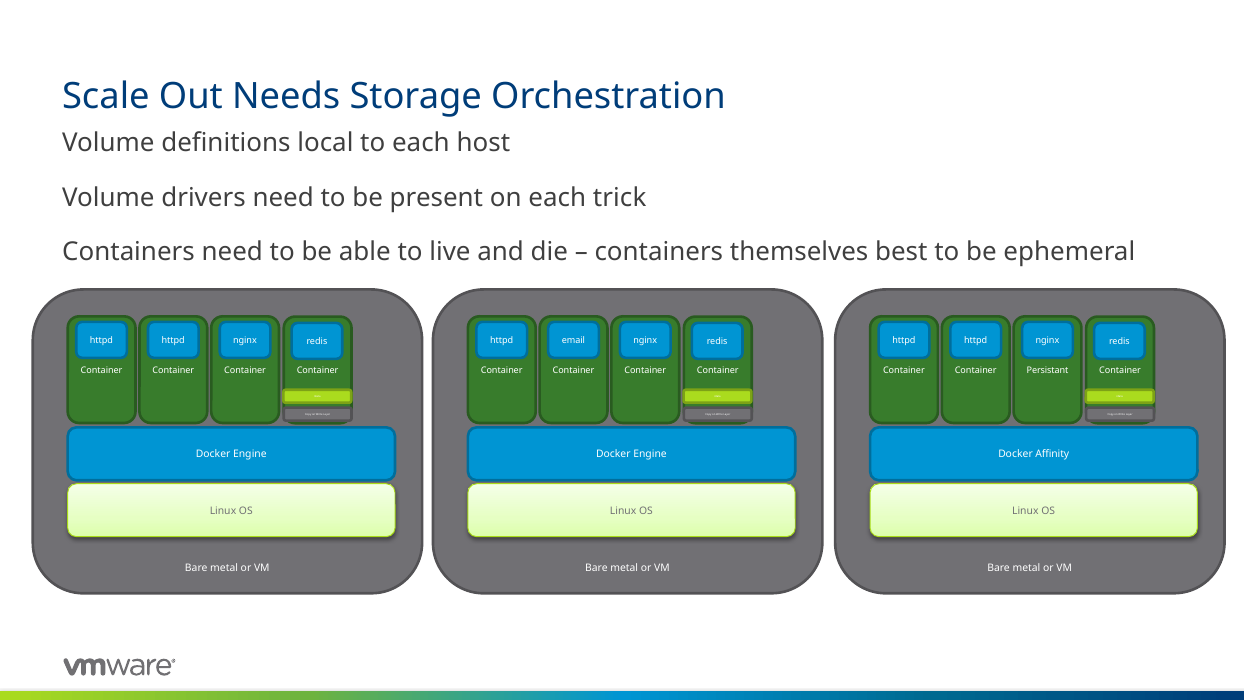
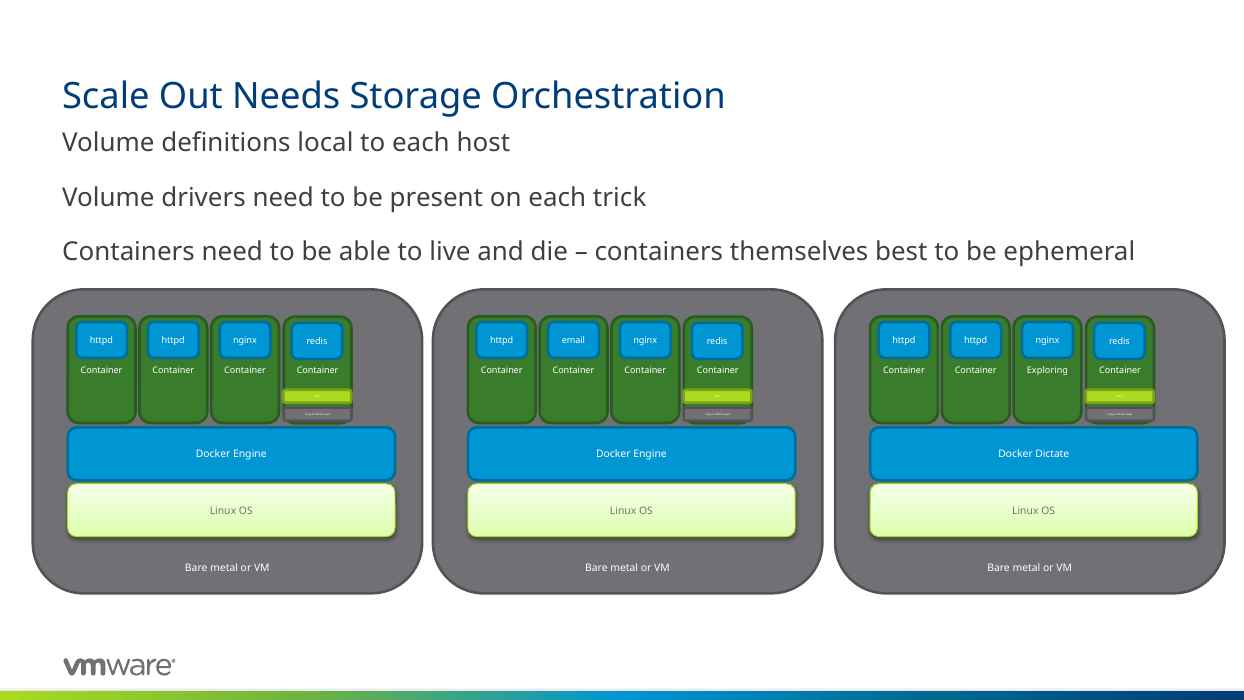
Persistant: Persistant -> Exploring
Affinity: Affinity -> Dictate
